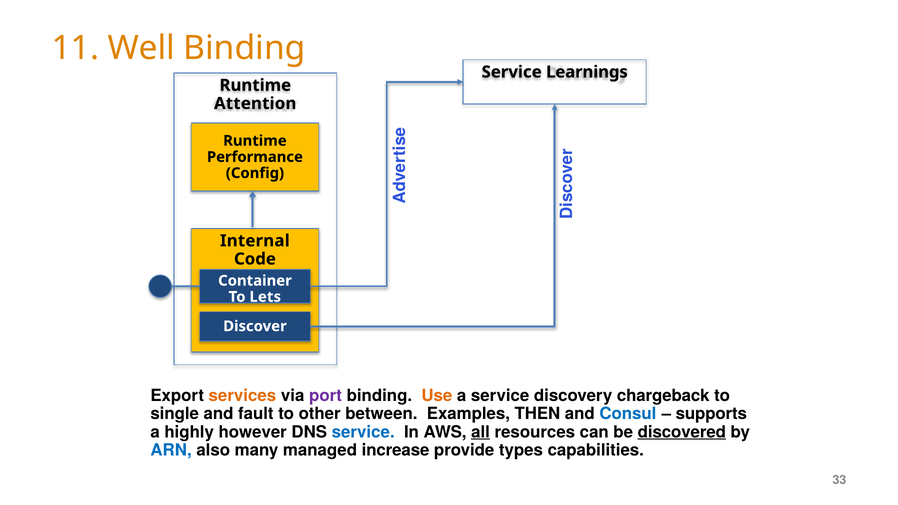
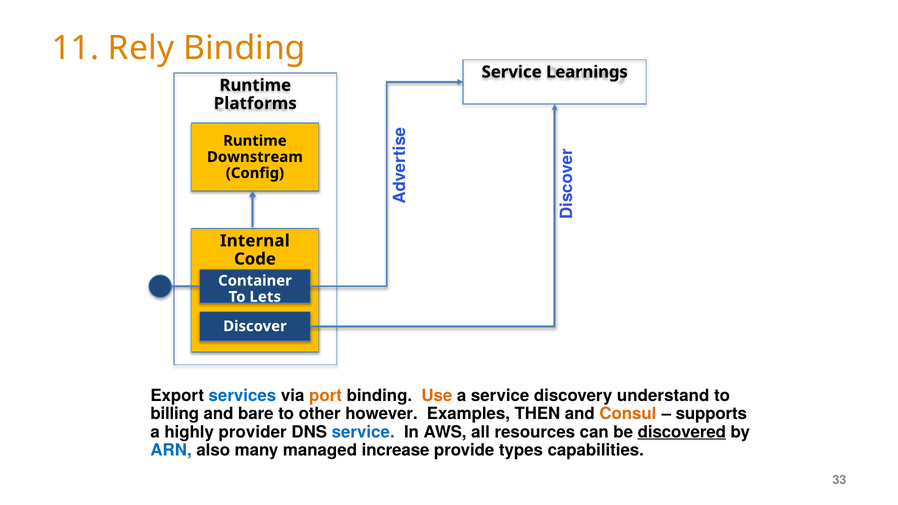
Well: Well -> Rely
Attention: Attention -> Platforms
Performance: Performance -> Downstream
services colour: orange -> blue
port colour: purple -> orange
chargeback: chargeback -> understand
single: single -> billing
fault: fault -> bare
between: between -> however
Consul colour: blue -> orange
however: however -> provider
all underline: present -> none
